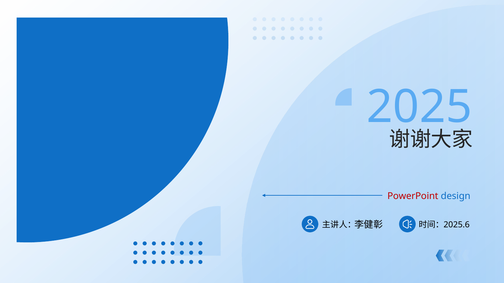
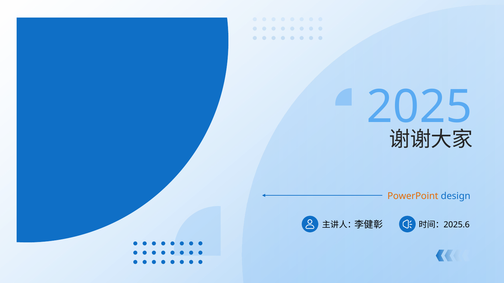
PowerPoint colour: red -> orange
